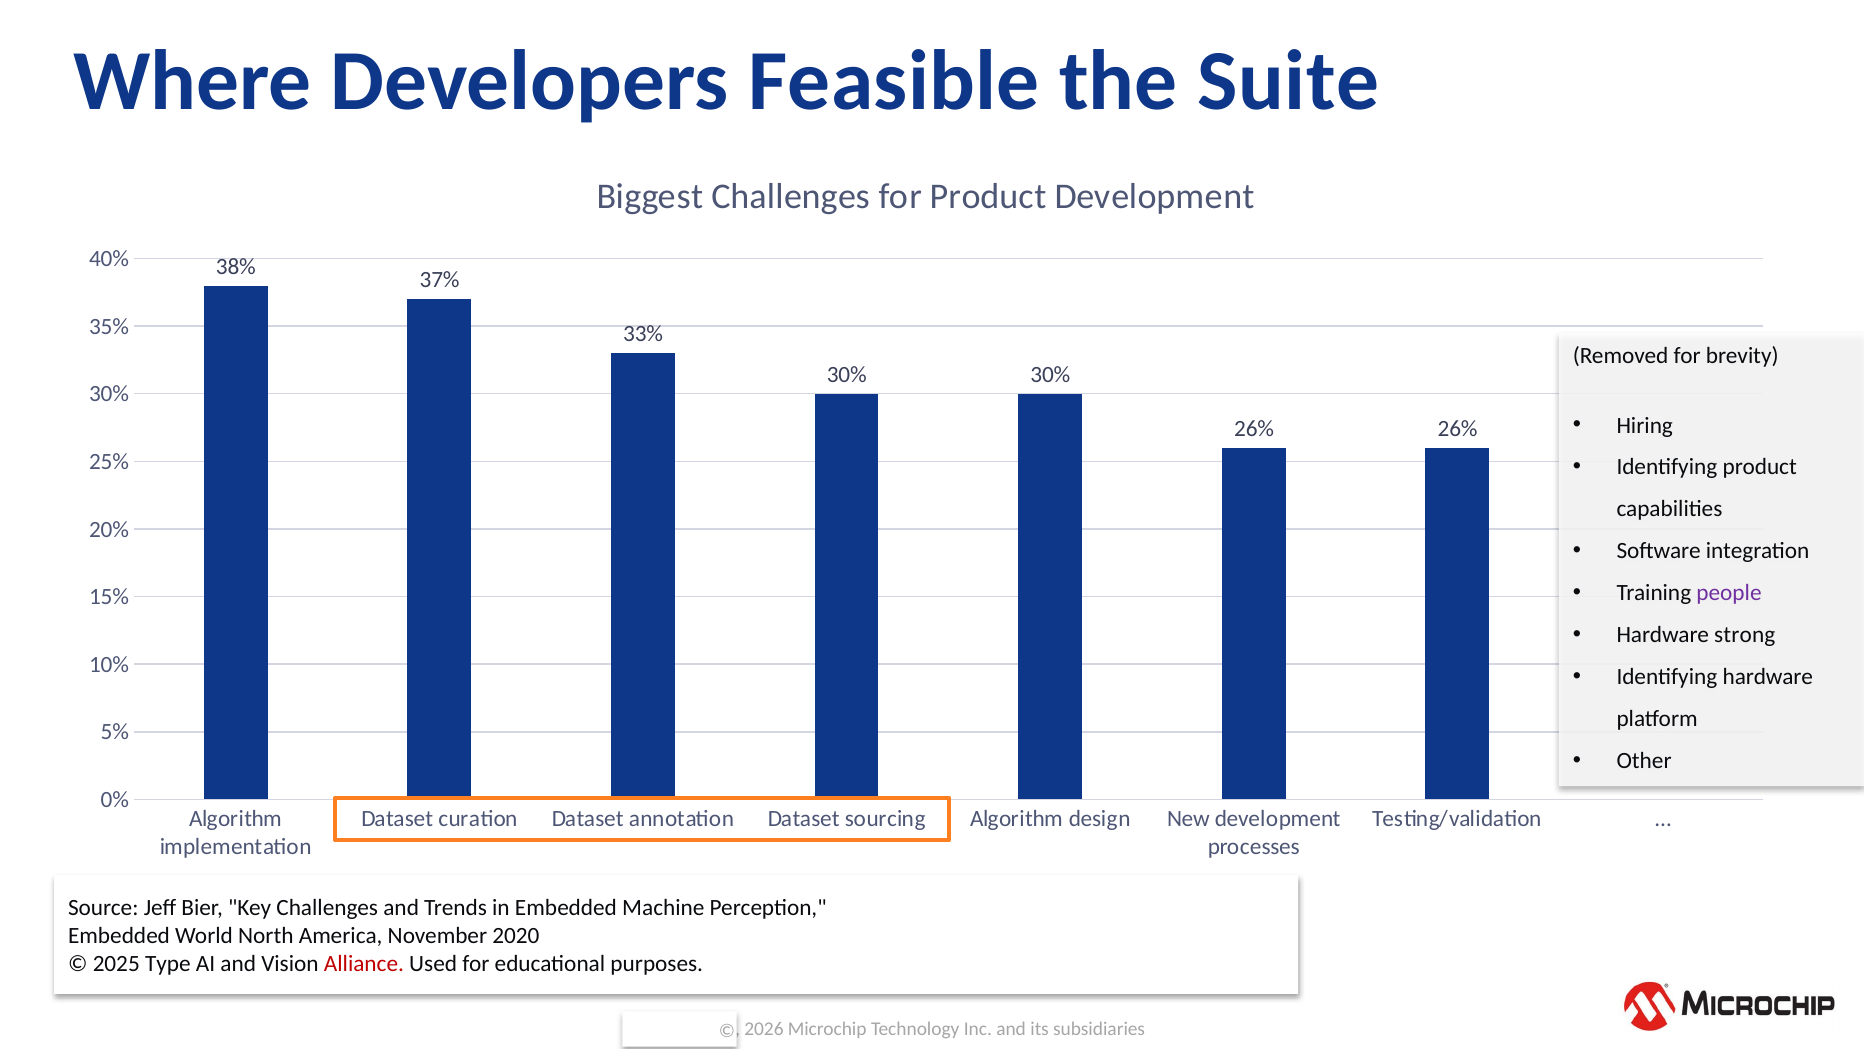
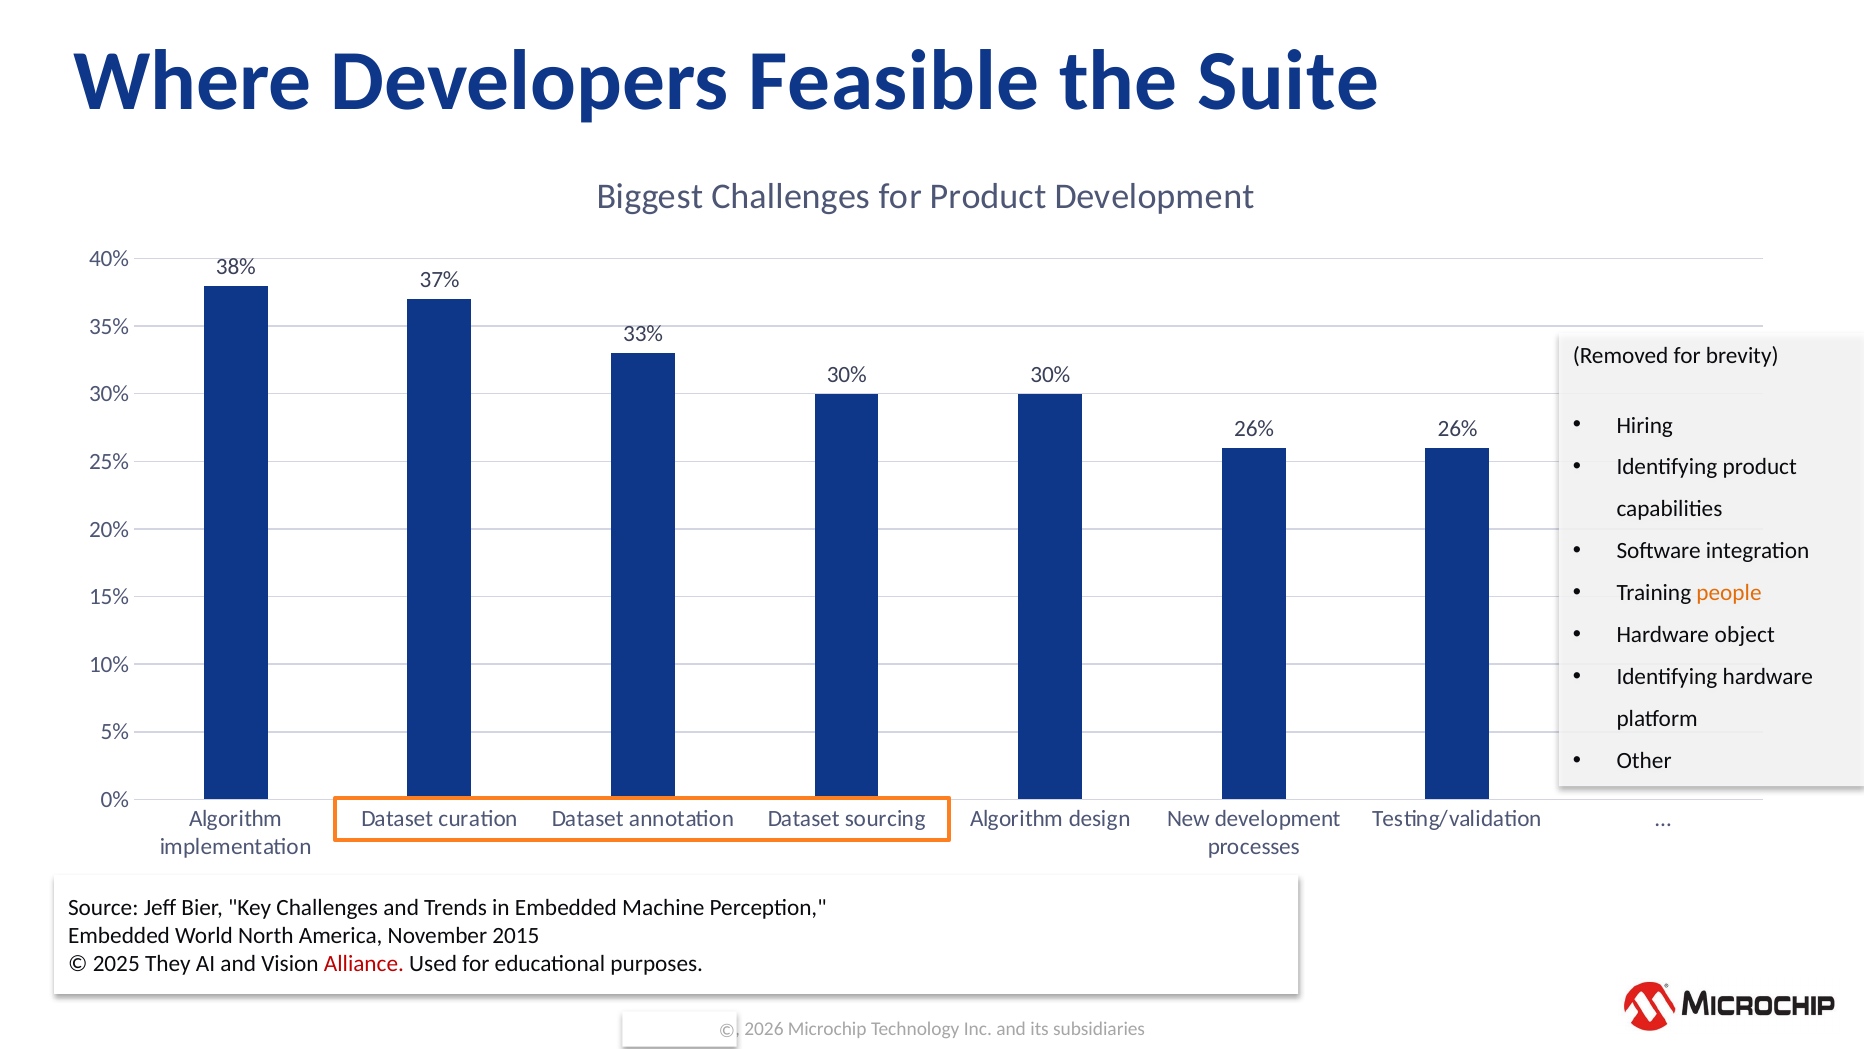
people colour: purple -> orange
strong: strong -> object
2020: 2020 -> 2015
Type: Type -> They
